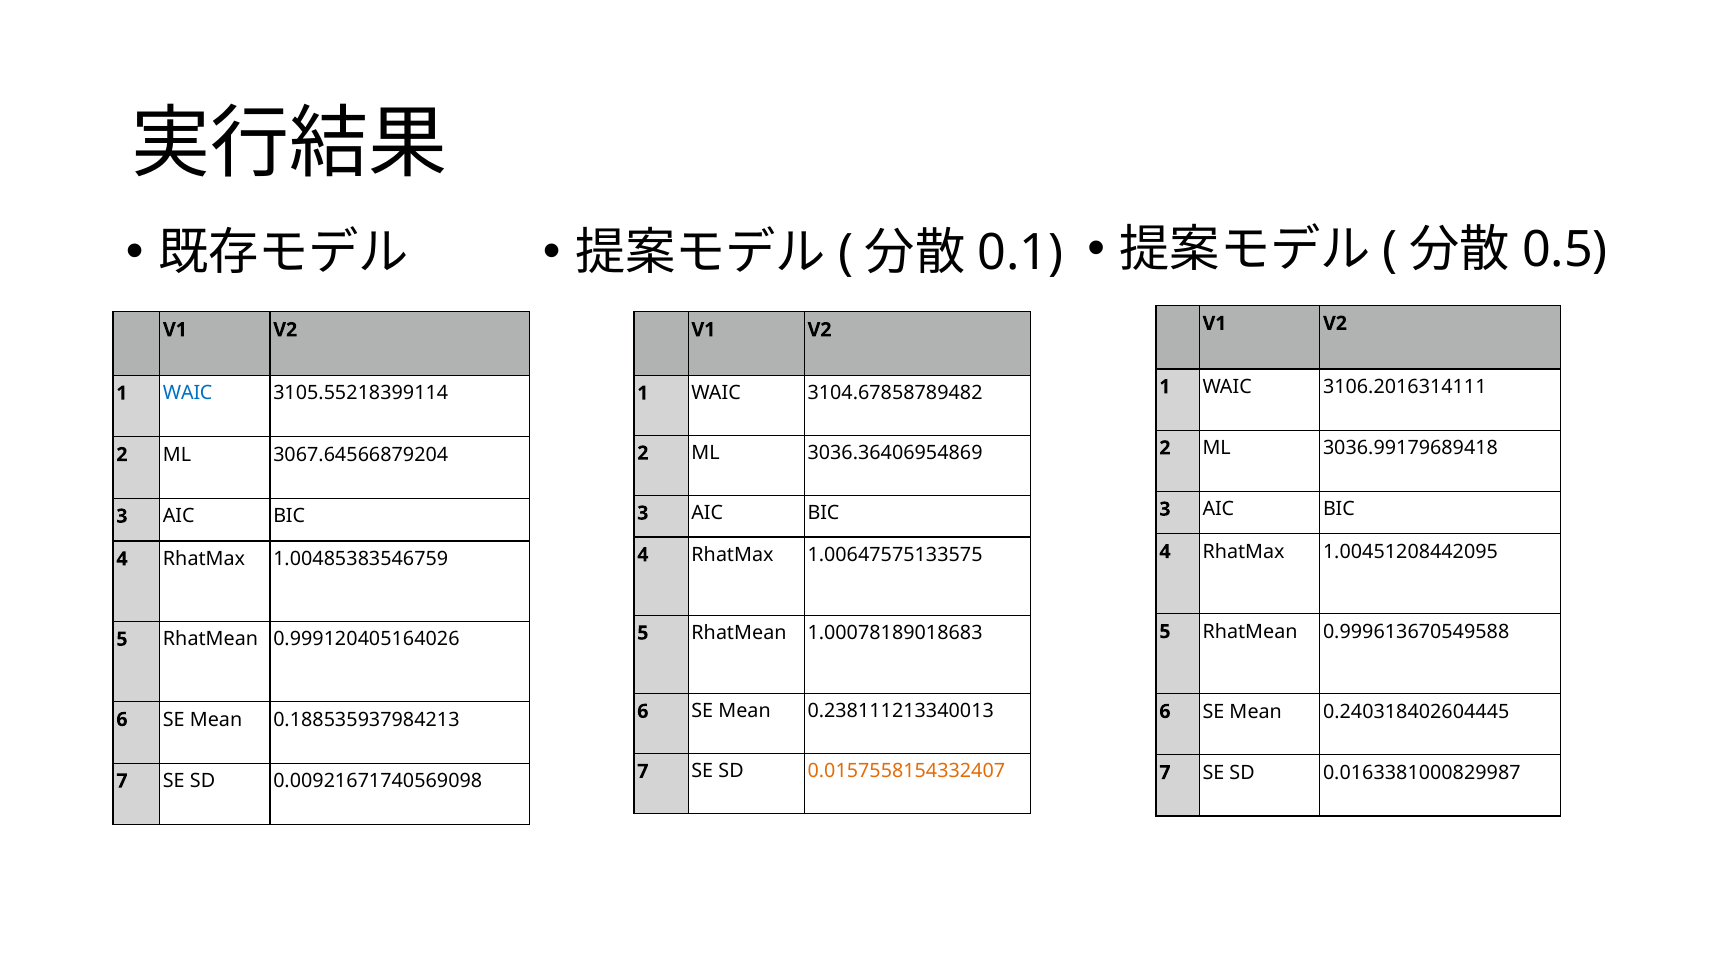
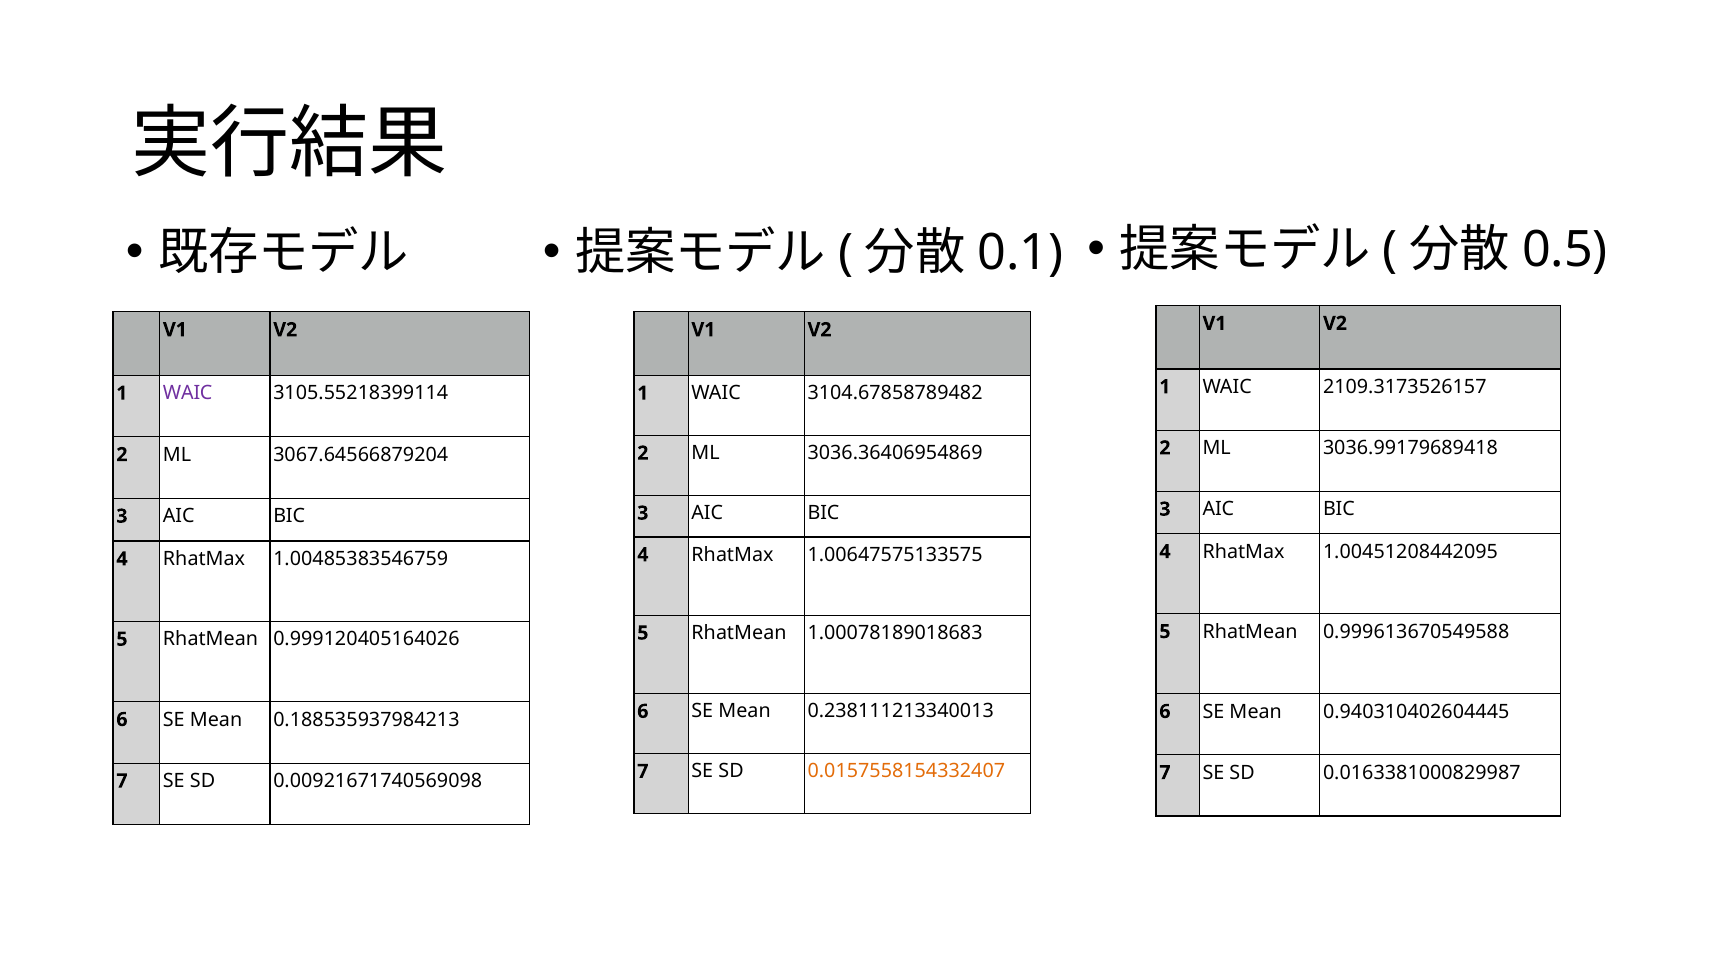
3106.2016314111: 3106.2016314111 -> 2109.3173526157
WAIC at (188, 393) colour: blue -> purple
0.240318402604445: 0.240318402604445 -> 0.940310402604445
